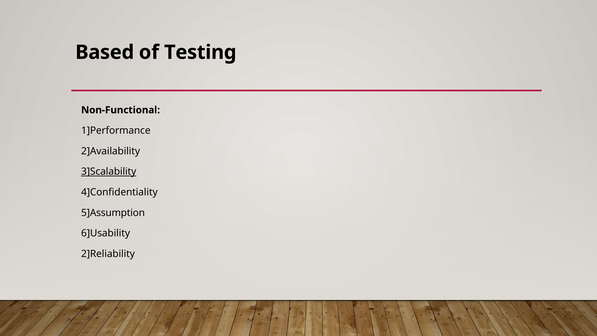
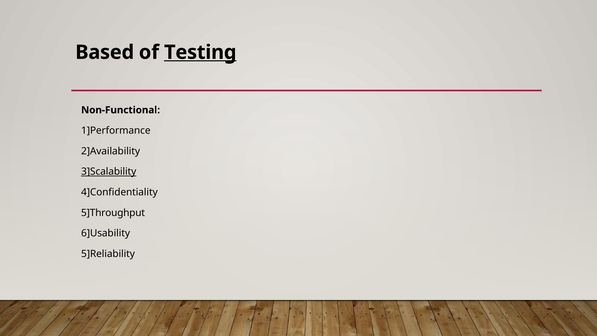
Testing underline: none -> present
5]Assumption: 5]Assumption -> 5]Throughput
2]Reliability: 2]Reliability -> 5]Reliability
